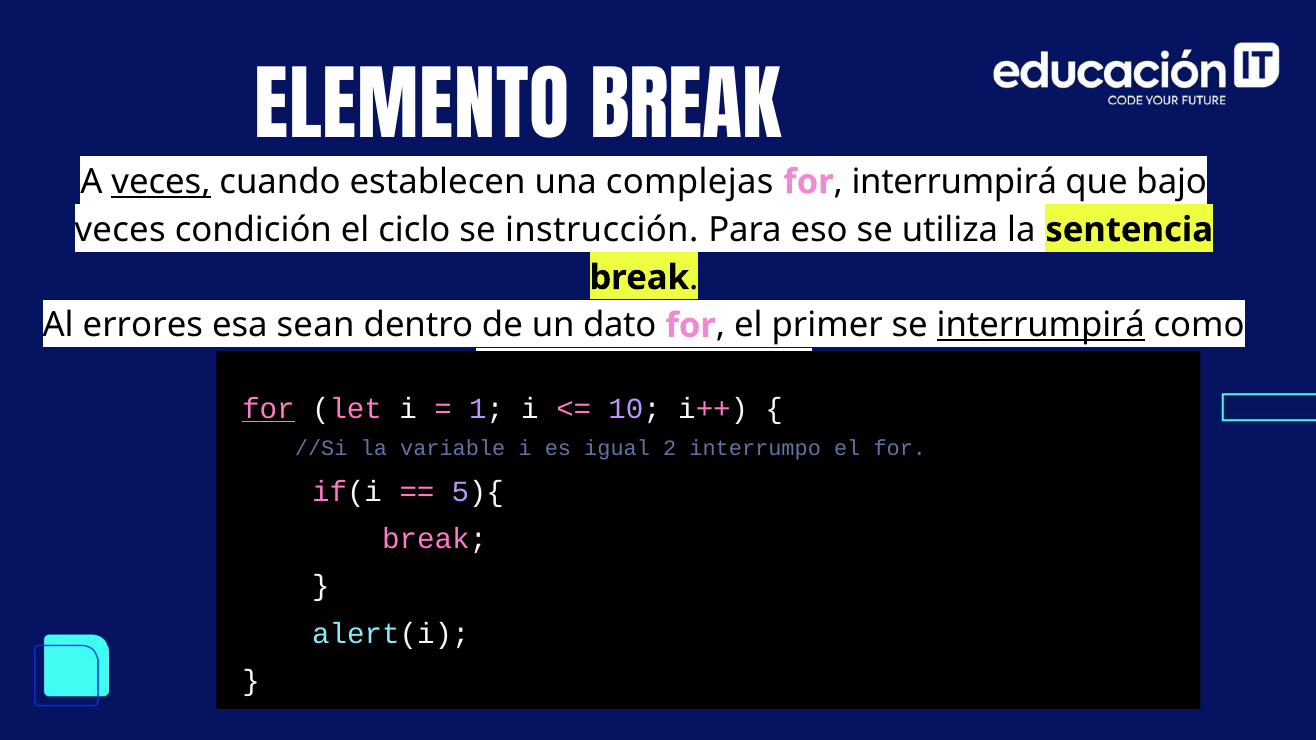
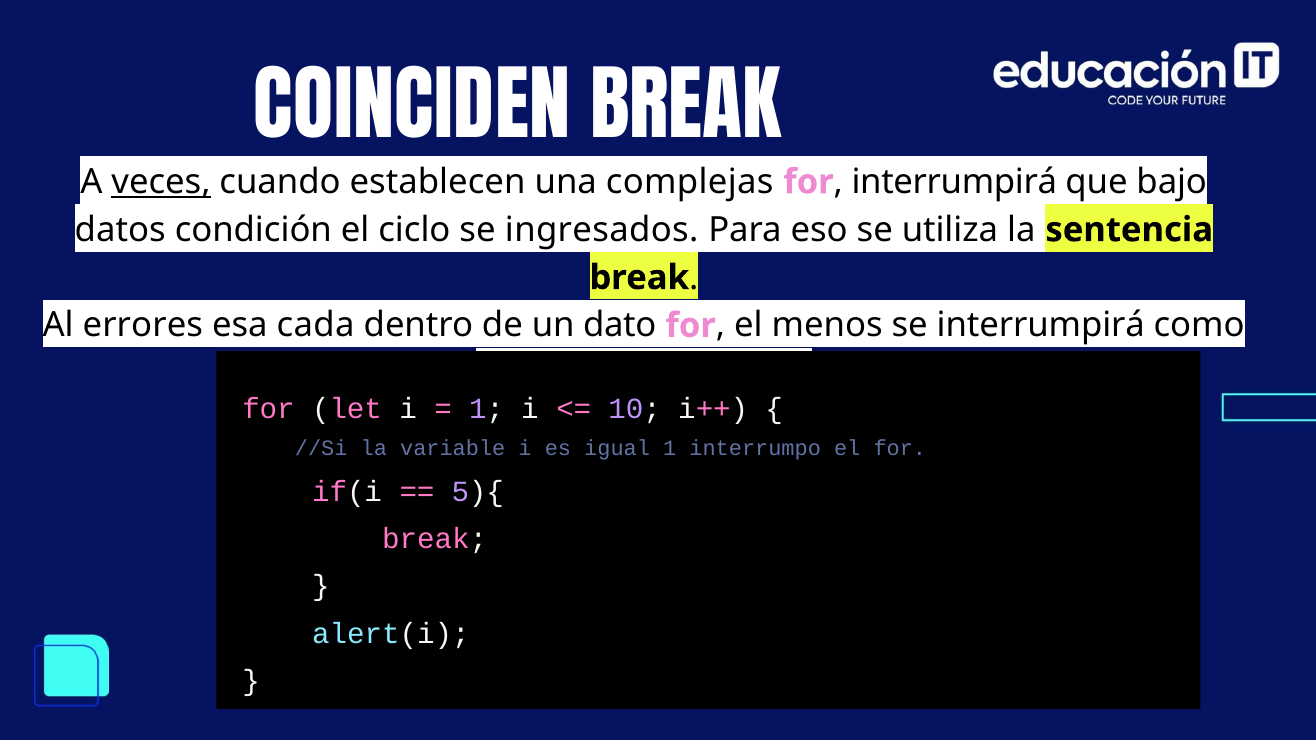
ELEMENTO: ELEMENTO -> COINCIDEN
veces at (120, 230): veces -> datos
instrucción: instrucción -> ingresados
sean: sean -> cada
primer: primer -> menos
interrumpirá at (1041, 326) underline: present -> none
for at (268, 409) underline: present -> none
igual 2: 2 -> 1
